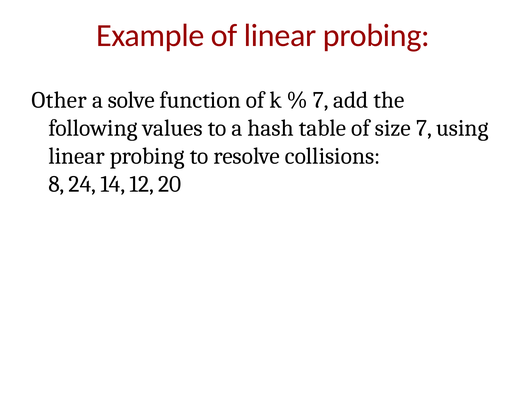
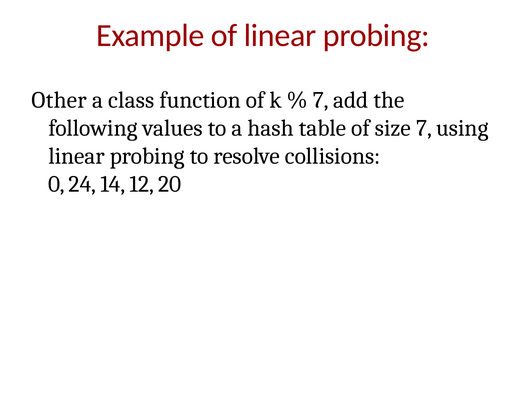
solve: solve -> class
8: 8 -> 0
